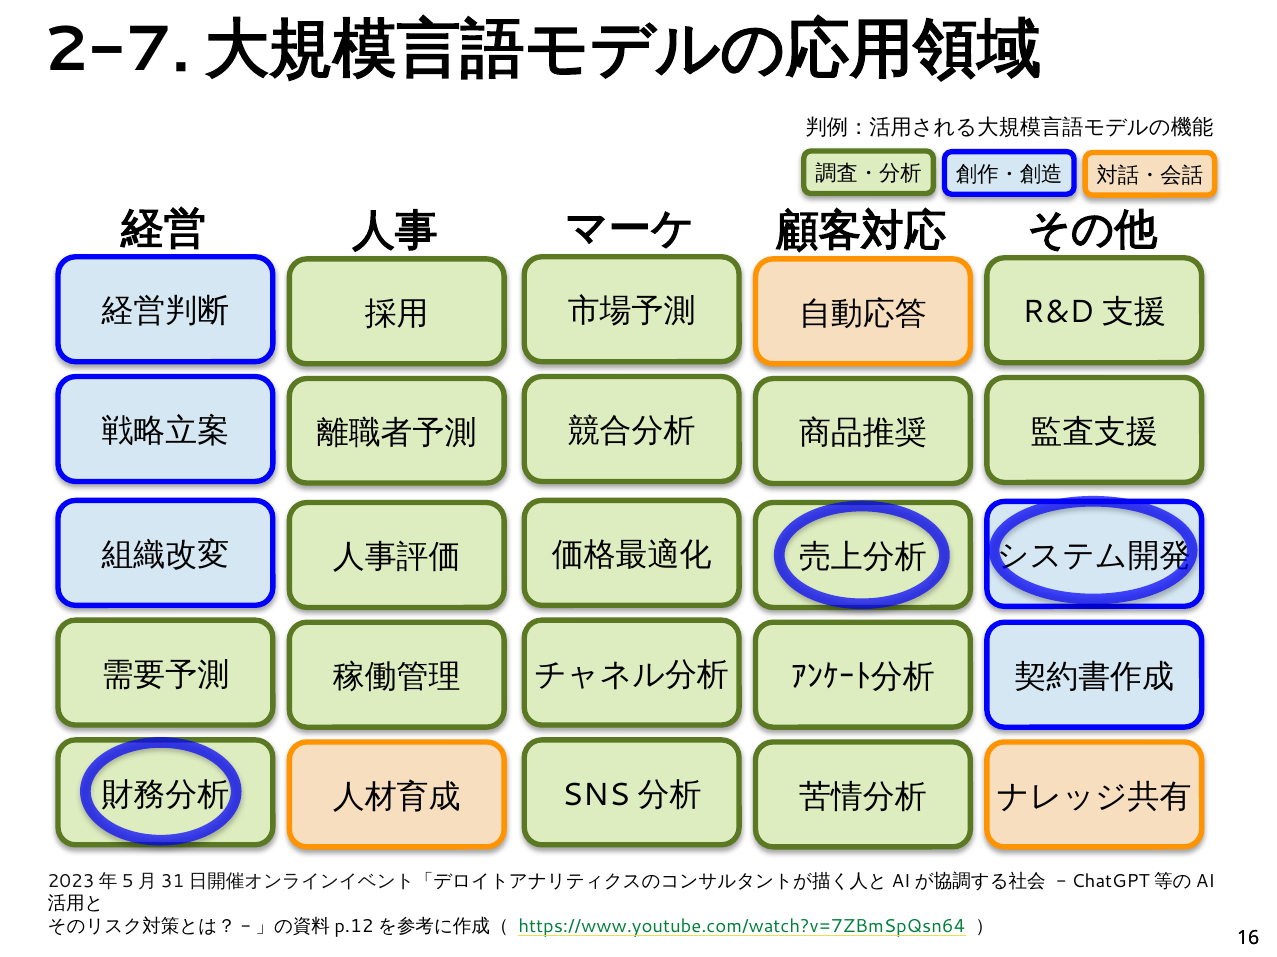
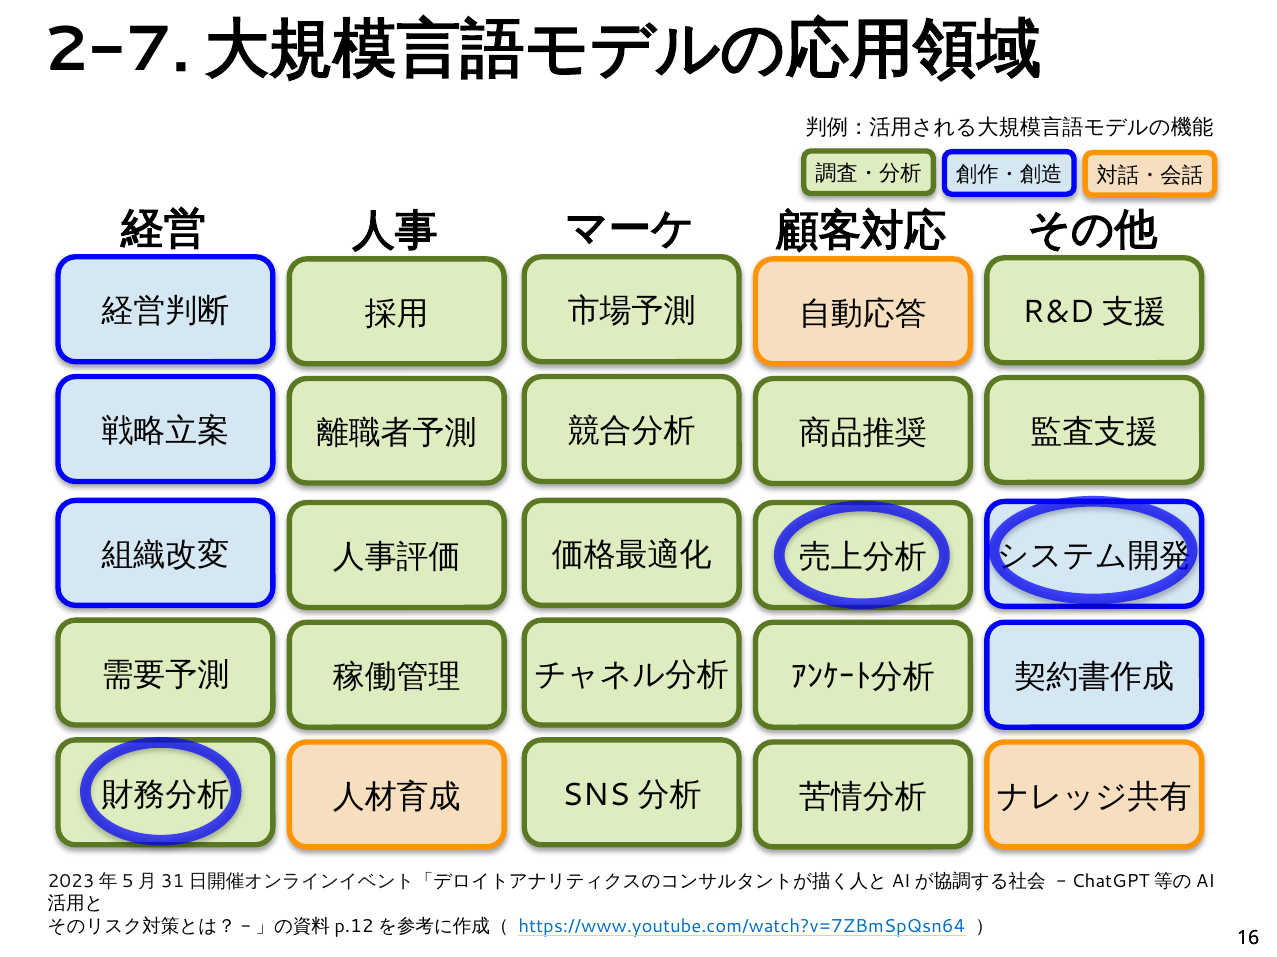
https://www.youtube.com/watch?v=7ZBmSpQsn64 colour: green -> blue
